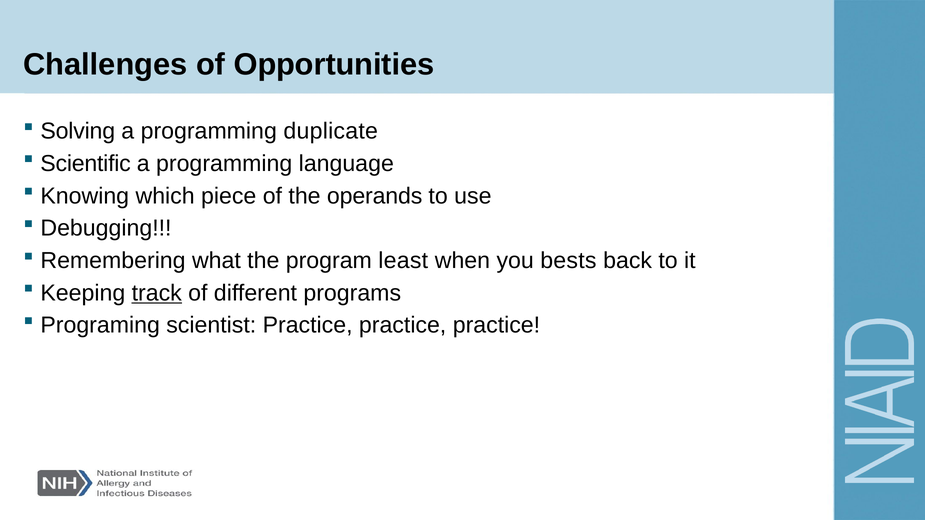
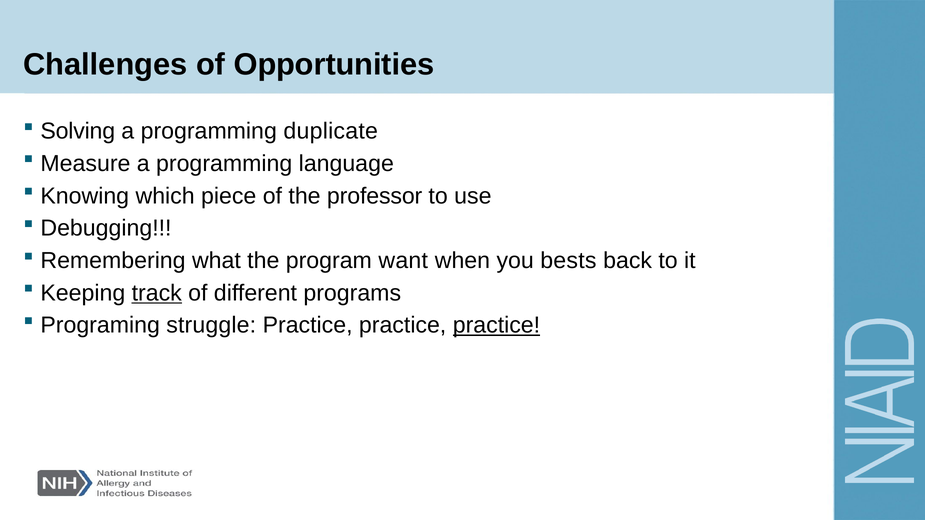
Scientific: Scientific -> Measure
operands: operands -> professor
least: least -> want
scientist: scientist -> struggle
practice at (496, 326) underline: none -> present
